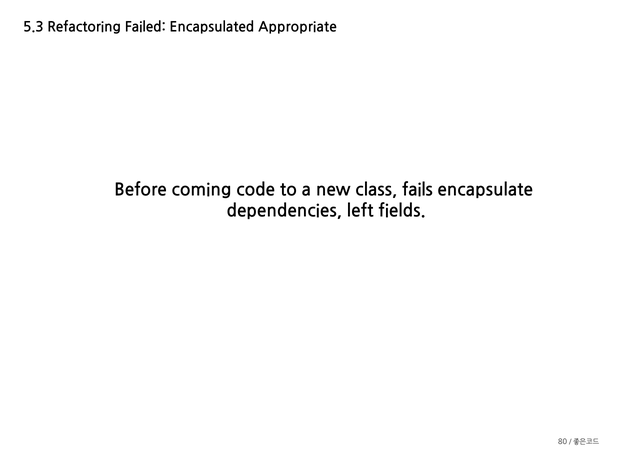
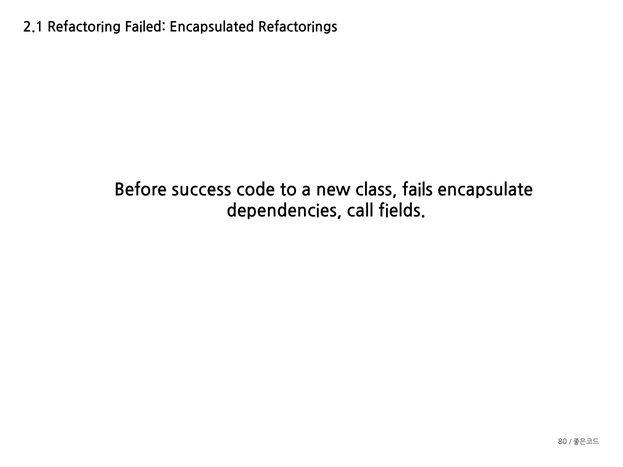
5.3: 5.3 -> 2.1
Appropriate: Appropriate -> Refactorings
coming: coming -> success
left: left -> call
